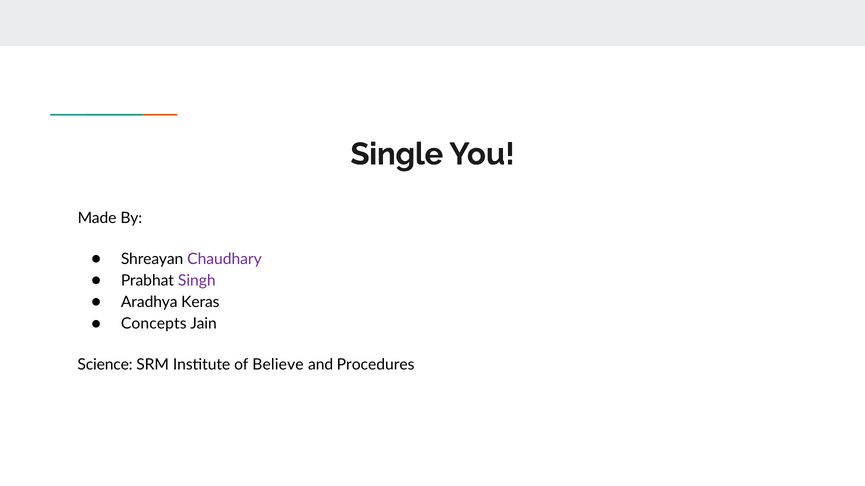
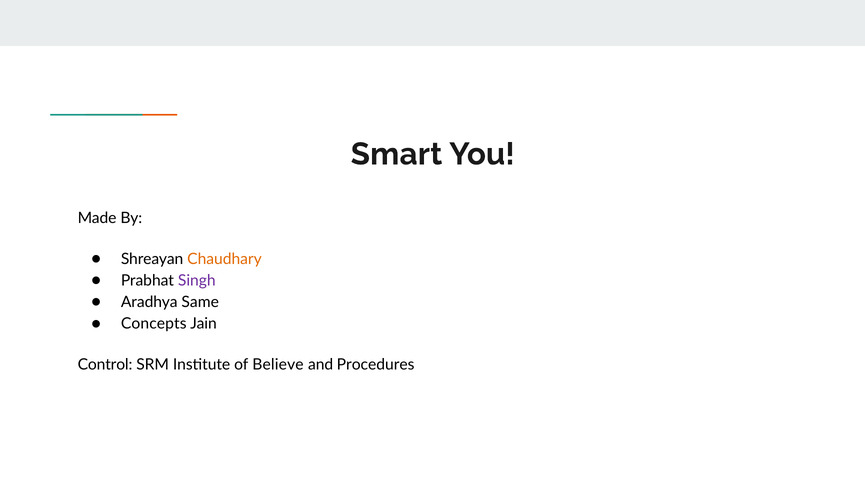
Single: Single -> Smart
Chaudhary colour: purple -> orange
Keras: Keras -> Same
Science: Science -> Control
